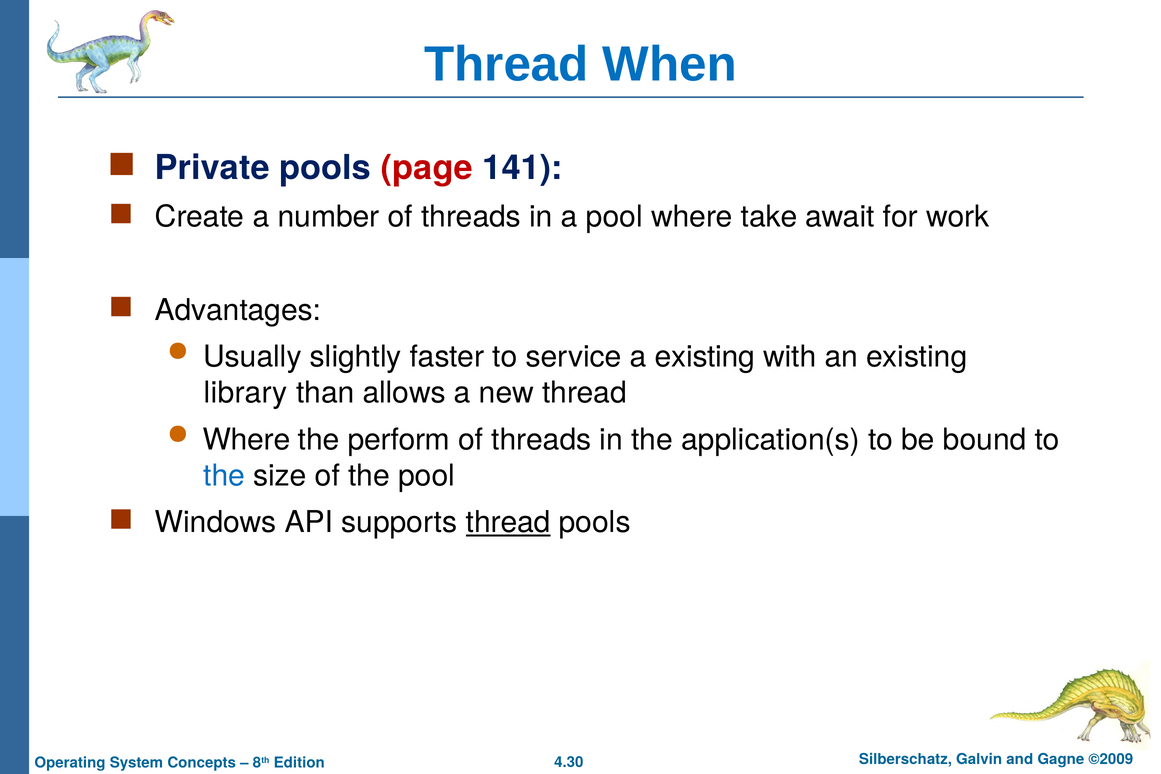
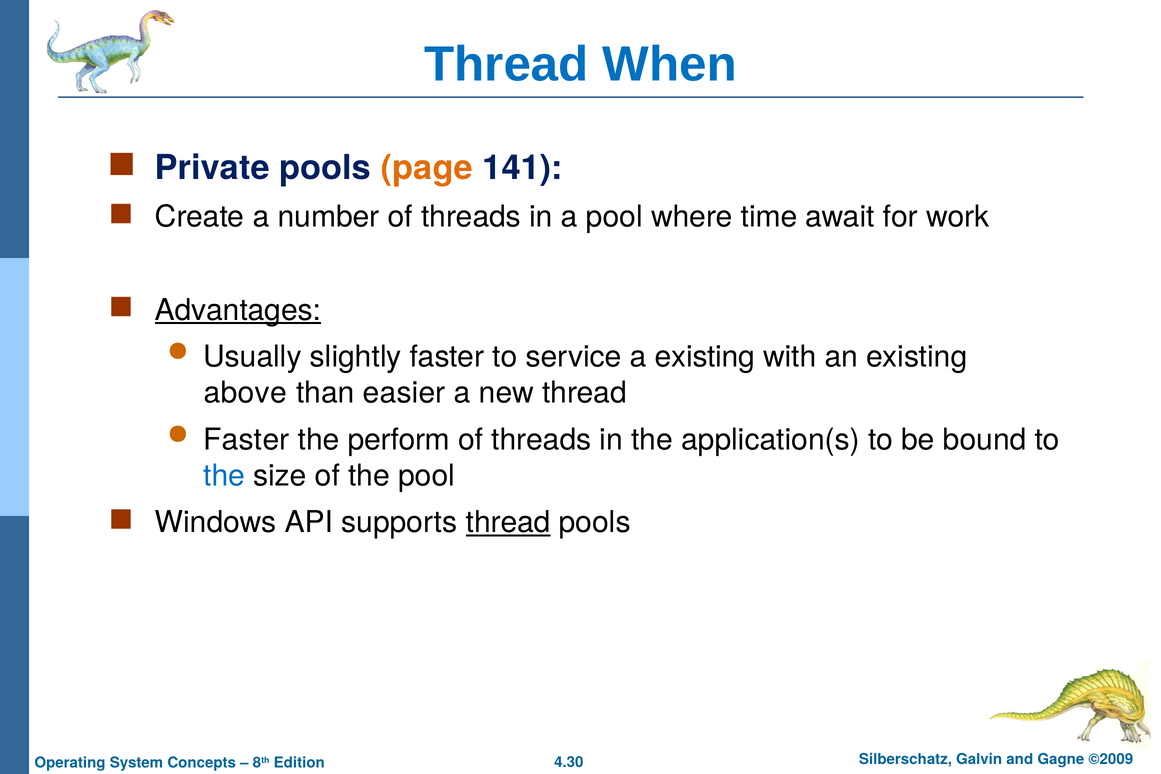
page colour: red -> orange
take: take -> time
Advantages underline: none -> present
library: library -> above
allows: allows -> easier
Where at (247, 440): Where -> Faster
